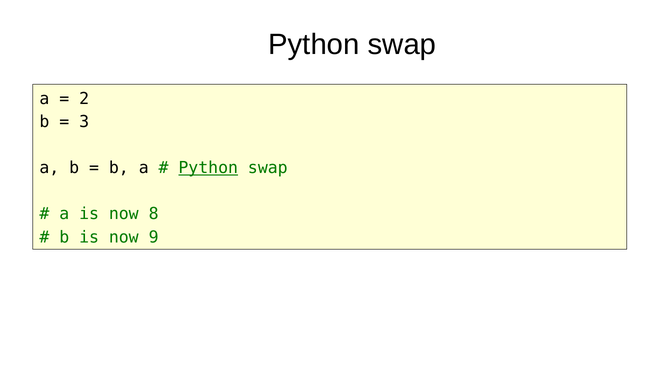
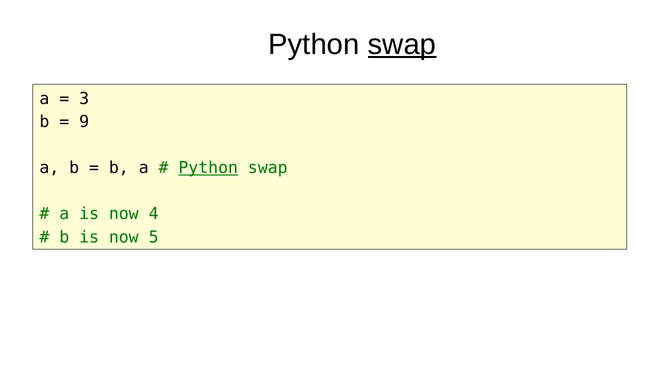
swap at (402, 44) underline: none -> present
2: 2 -> 3
3: 3 -> 9
8: 8 -> 4
9: 9 -> 5
